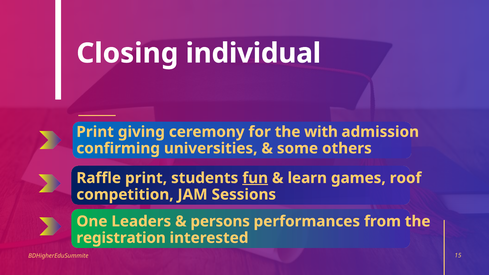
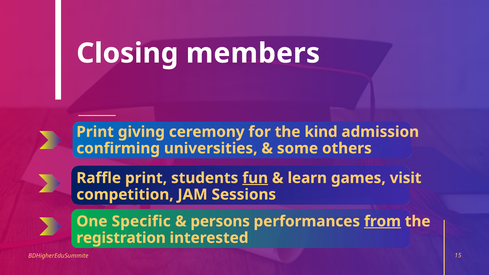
individual: individual -> members
with: with -> kind
roof: roof -> visit
Leaders: Leaders -> Specific
from underline: none -> present
